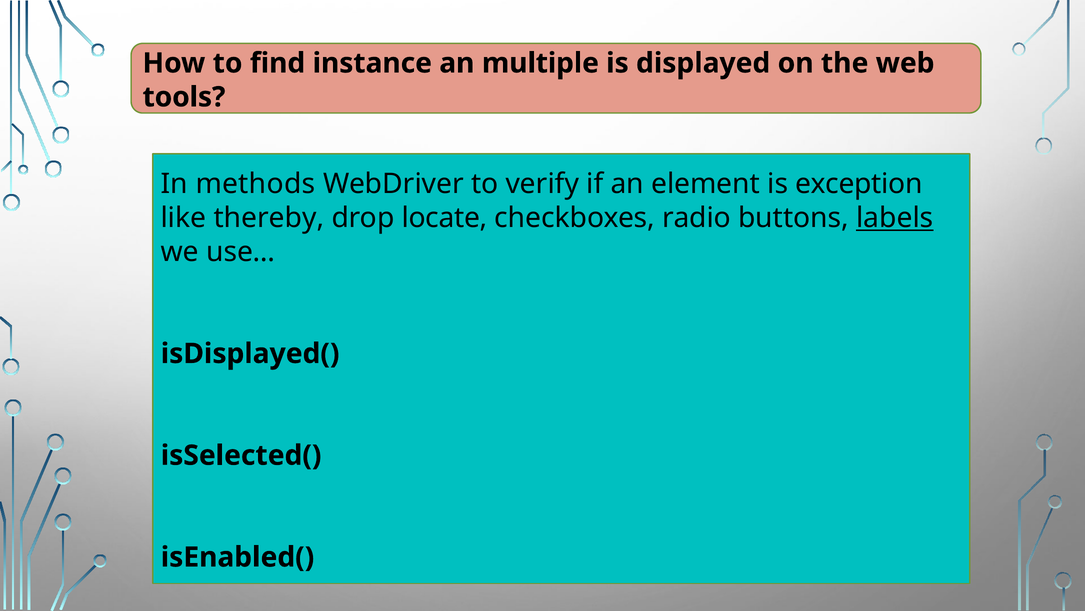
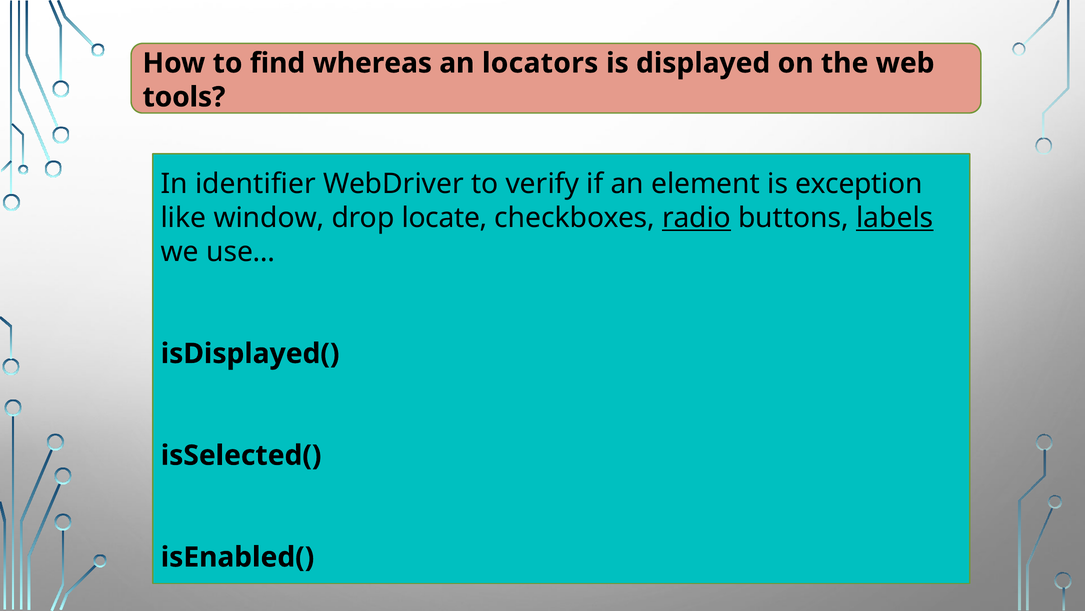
instance: instance -> whereas
multiple: multiple -> locators
methods: methods -> identifier
thereby: thereby -> window
radio underline: none -> present
